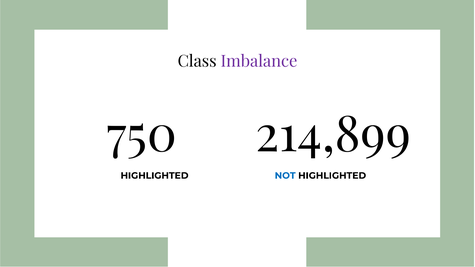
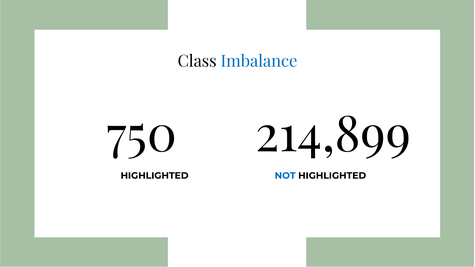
Imbalance colour: purple -> blue
